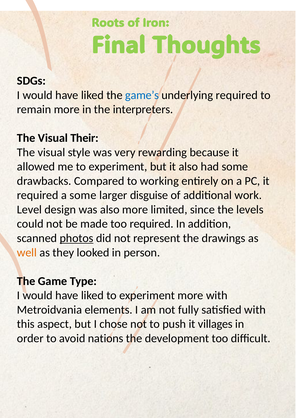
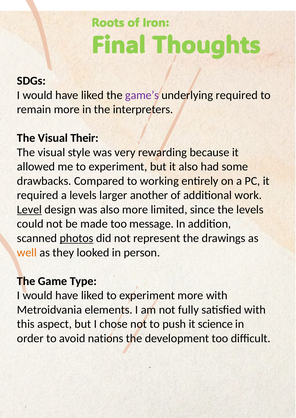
game’s colour: blue -> purple
a some: some -> levels
disguise: disguise -> another
Level underline: none -> present
too required: required -> message
villages: villages -> science
